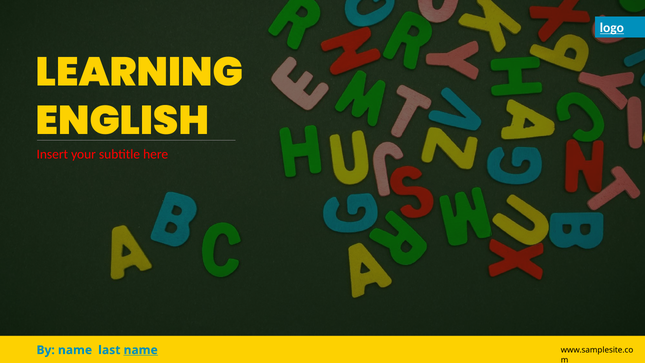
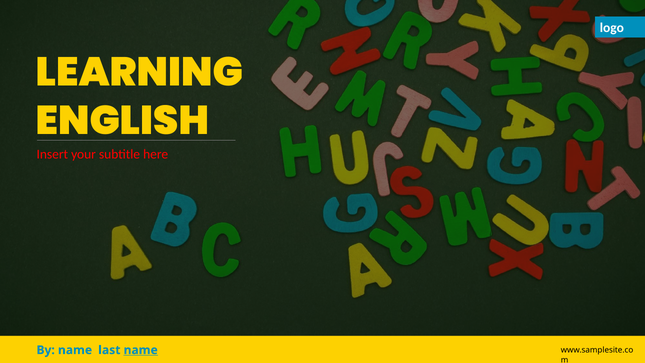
logo underline: present -> none
